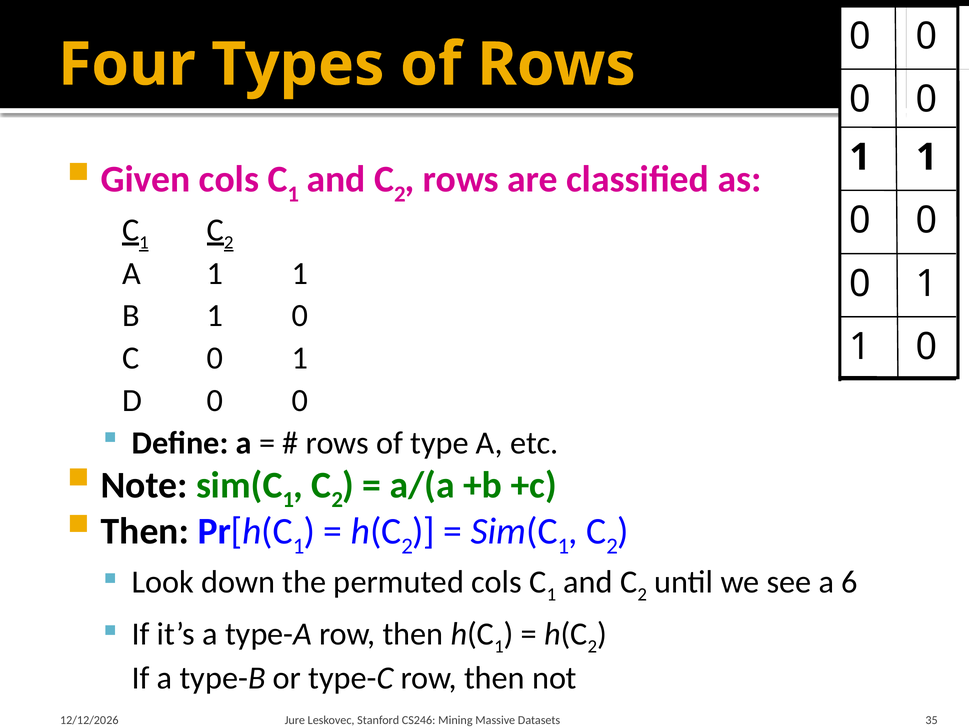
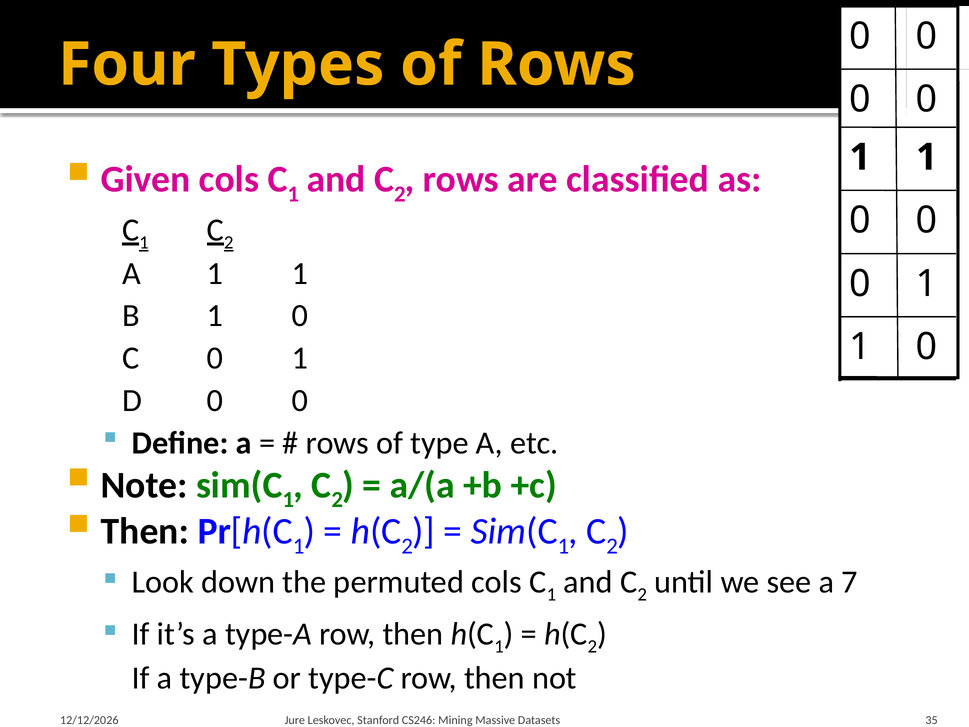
6: 6 -> 7
